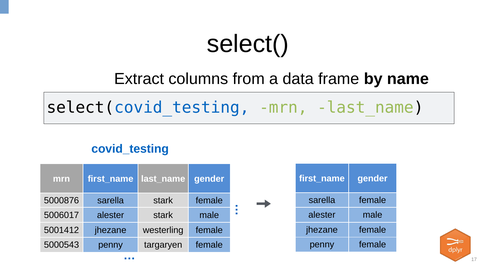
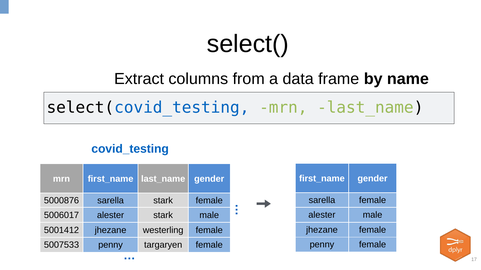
5000543: 5000543 -> 5007533
